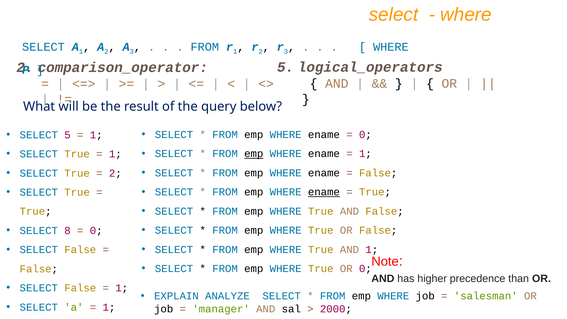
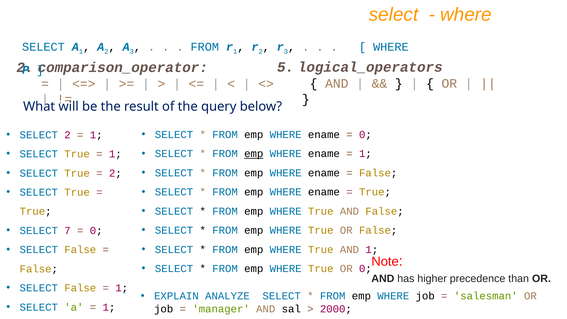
SELECT 5: 5 -> 2
ename at (324, 192) underline: present -> none
8: 8 -> 7
